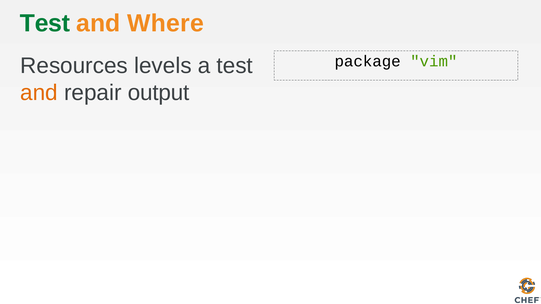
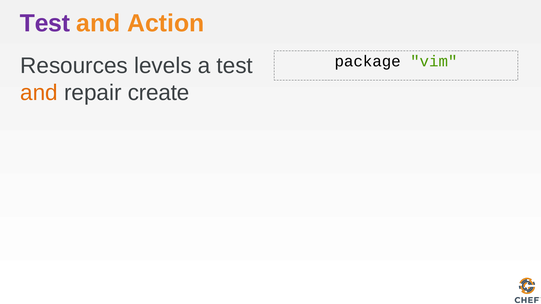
Test at (45, 23) colour: green -> purple
Where: Where -> Action
output: output -> create
